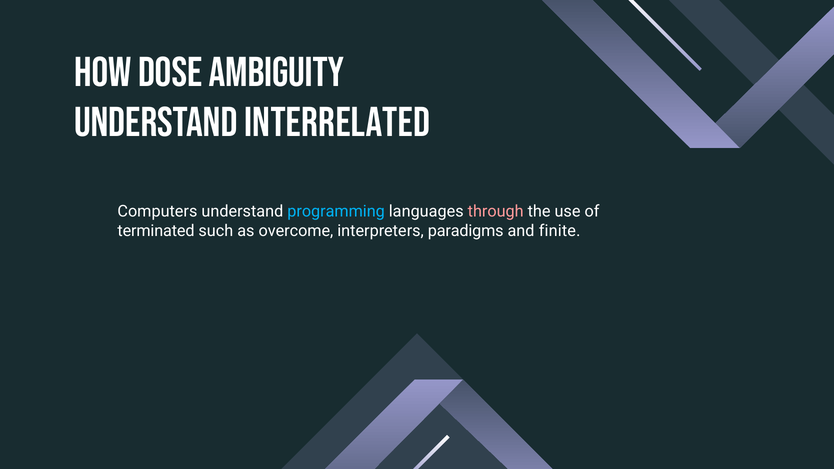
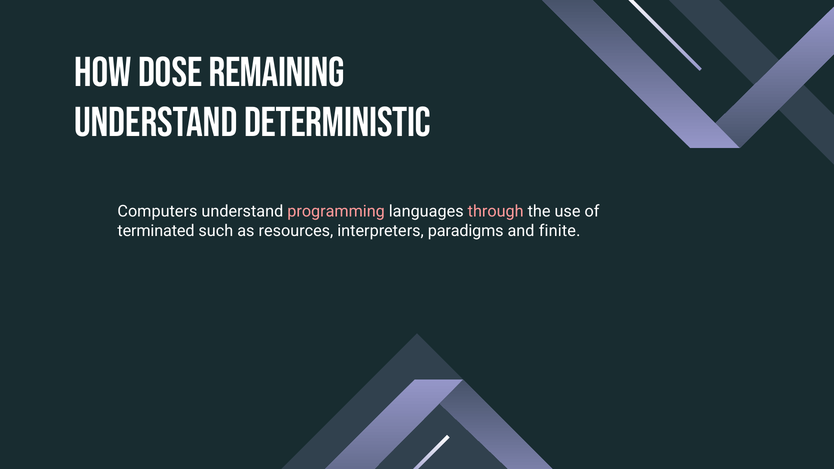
ambiguity: ambiguity -> remaining
interrelated: interrelated -> deterministic
programming colour: light blue -> pink
overcome: overcome -> resources
